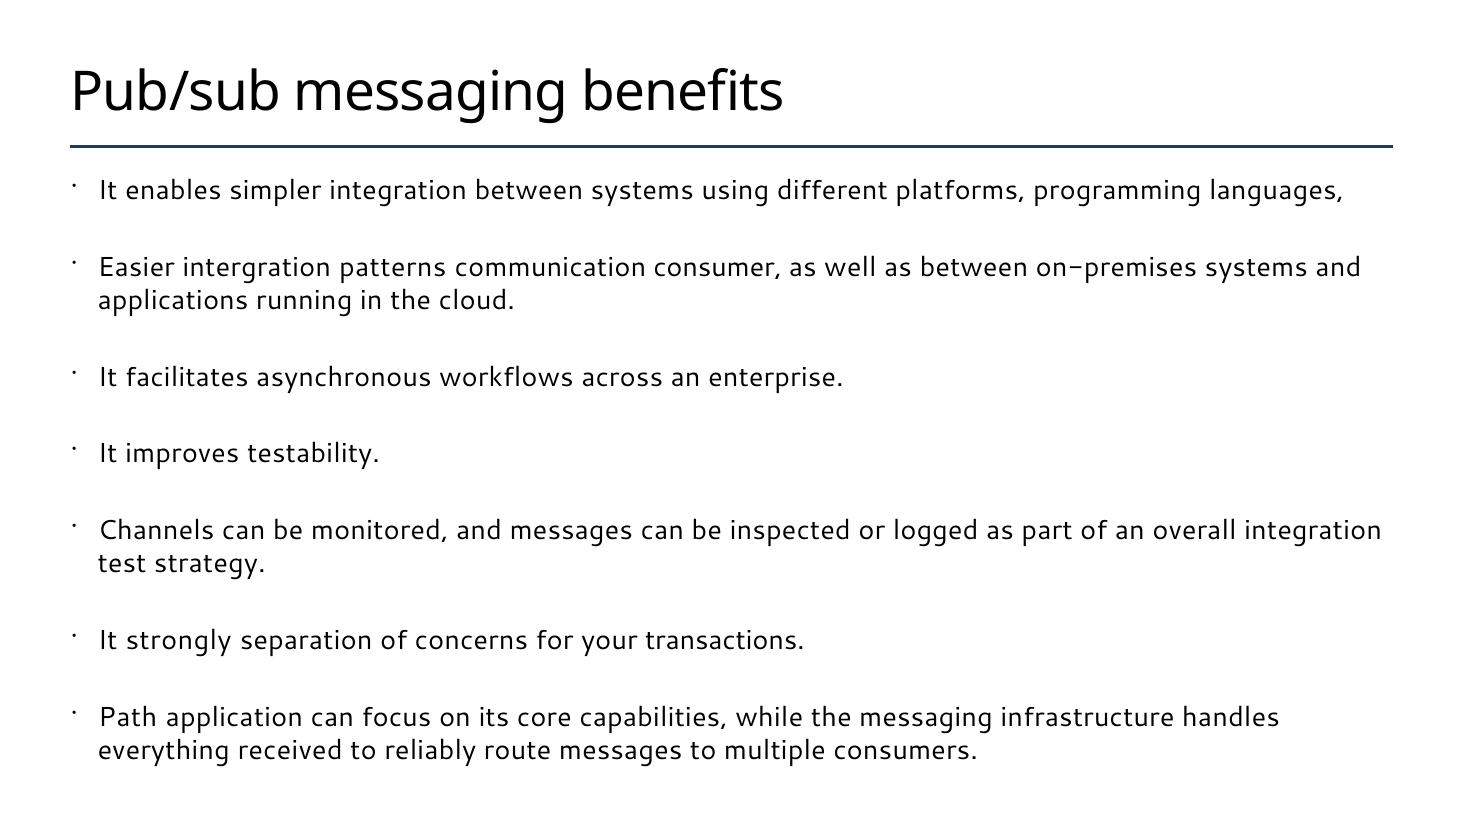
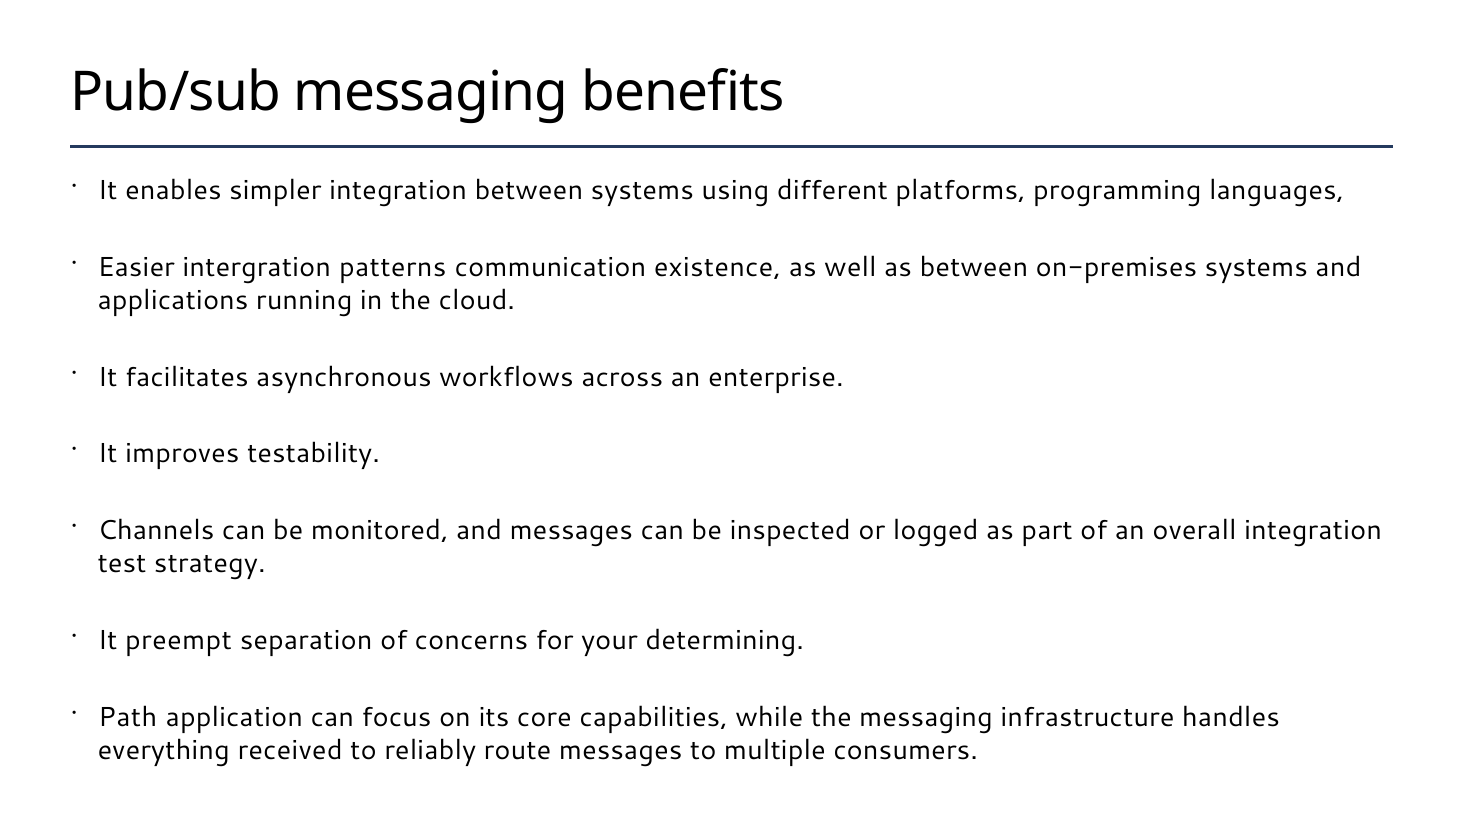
consumer: consumer -> existence
strongly: strongly -> preempt
transactions: transactions -> determining
